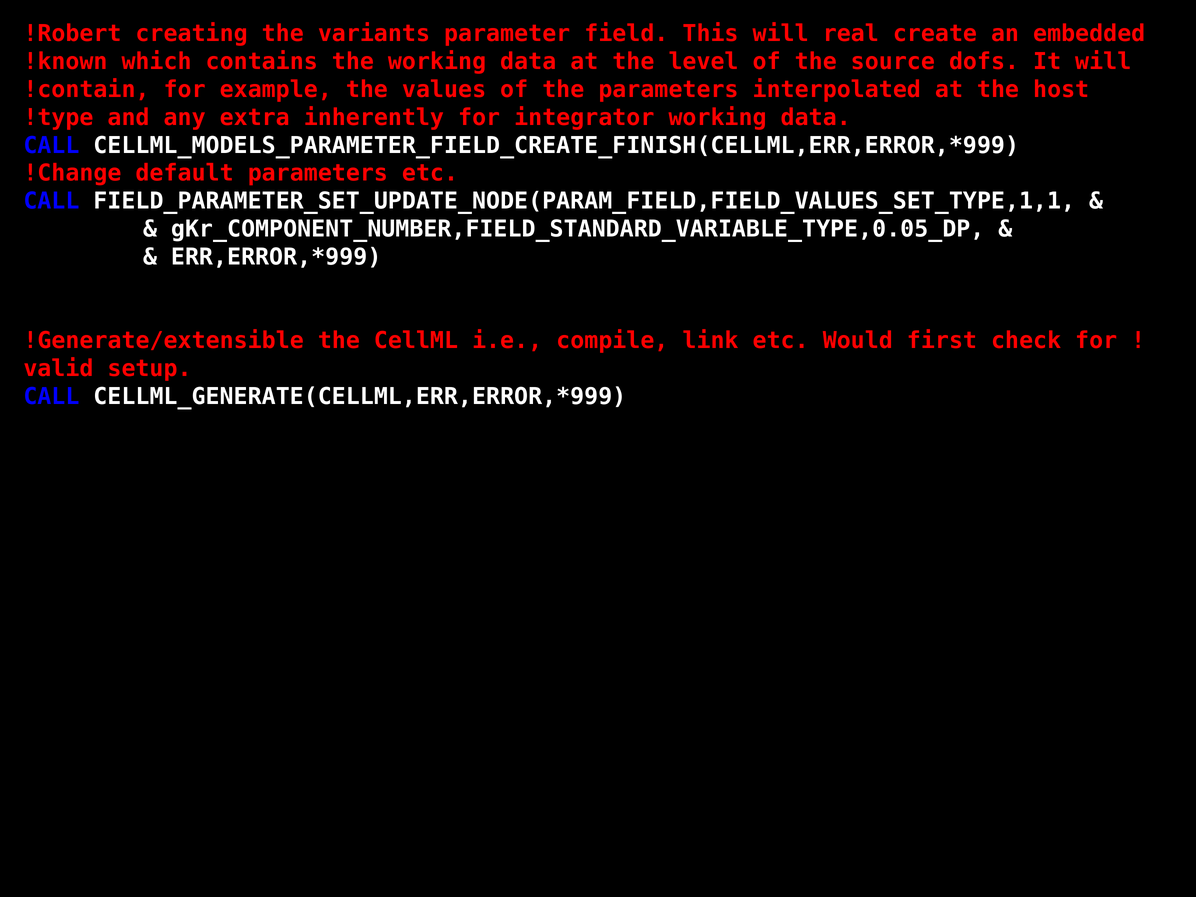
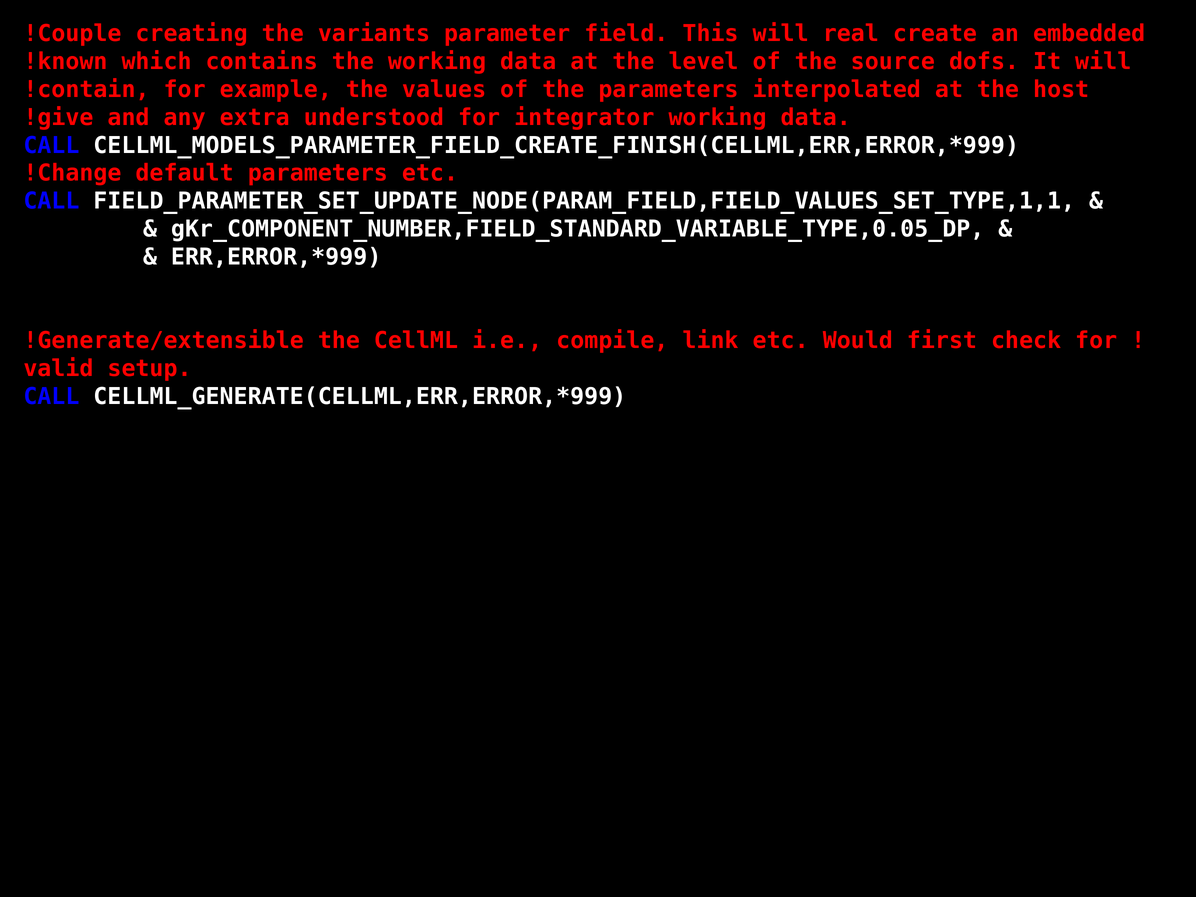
!Robert: !Robert -> !Couple
!type: !type -> !give
inherently: inherently -> understood
